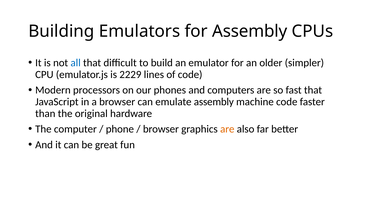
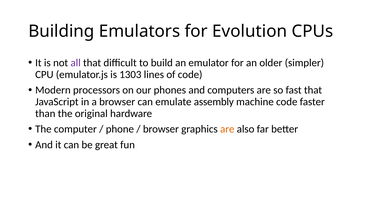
for Assembly: Assembly -> Evolution
all colour: blue -> purple
2229: 2229 -> 1303
